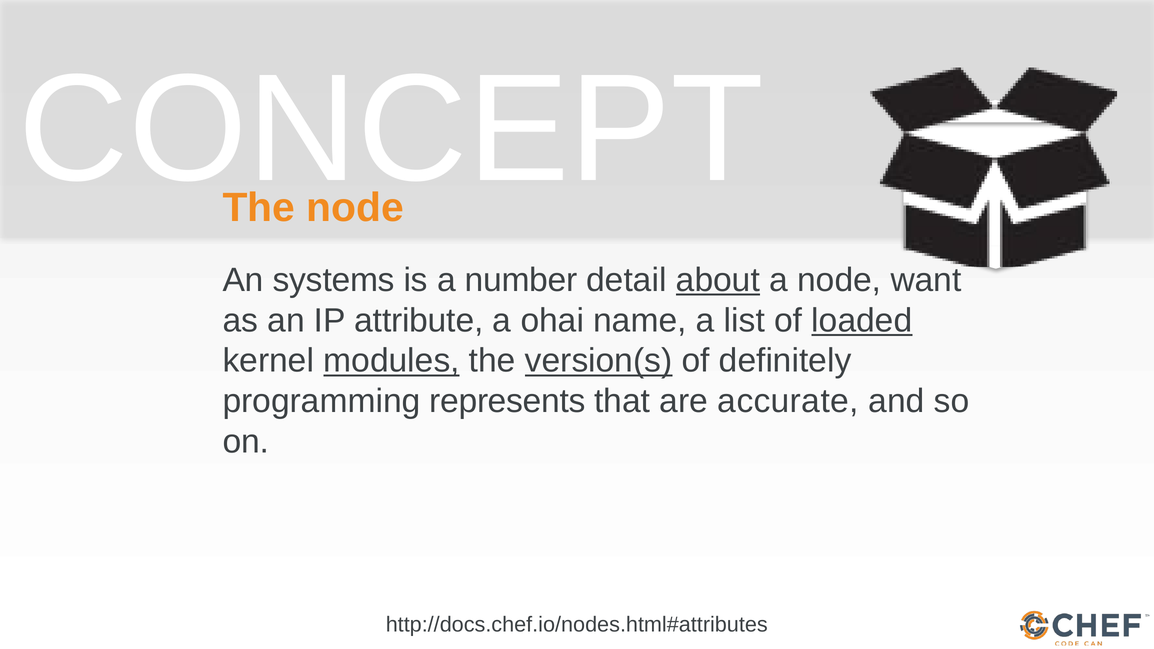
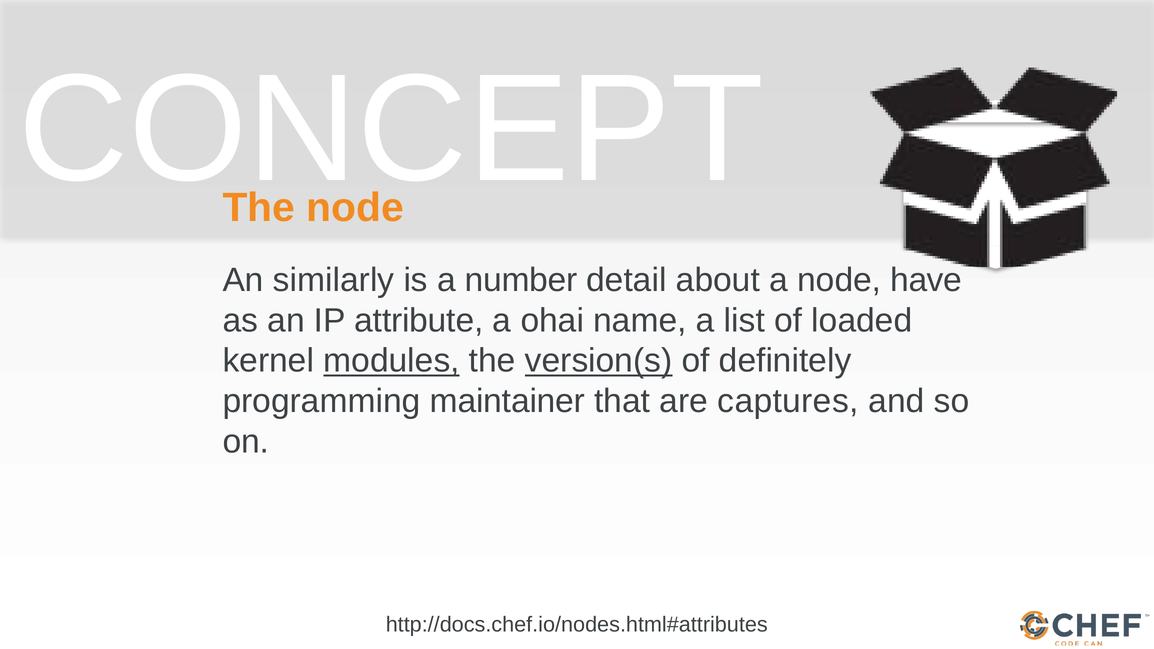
systems: systems -> similarly
about underline: present -> none
want: want -> have
loaded underline: present -> none
represents: represents -> maintainer
accurate: accurate -> captures
